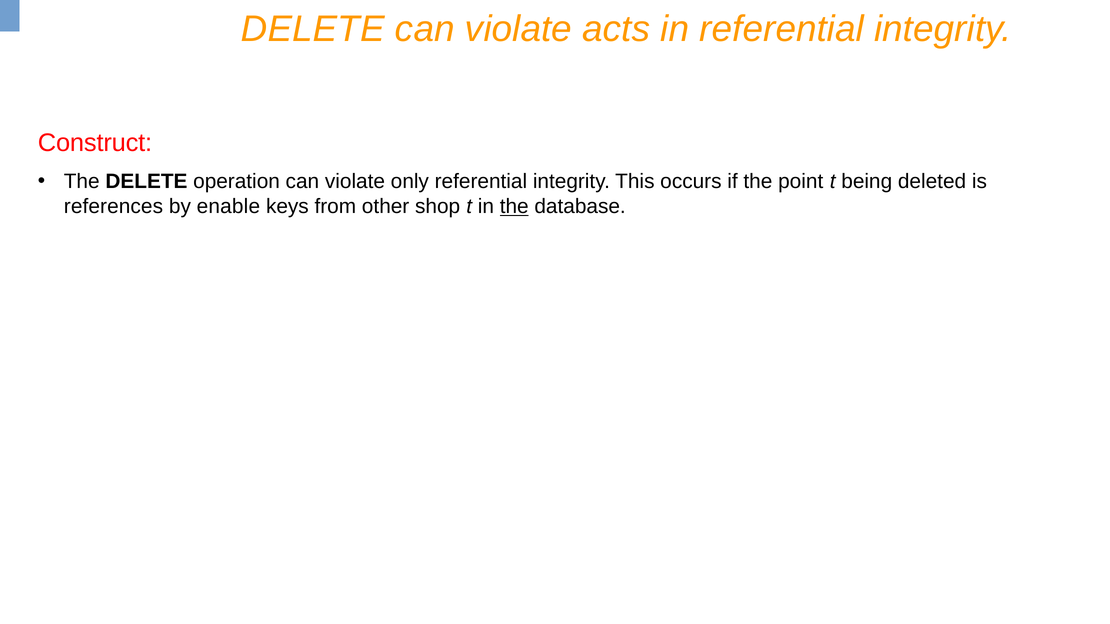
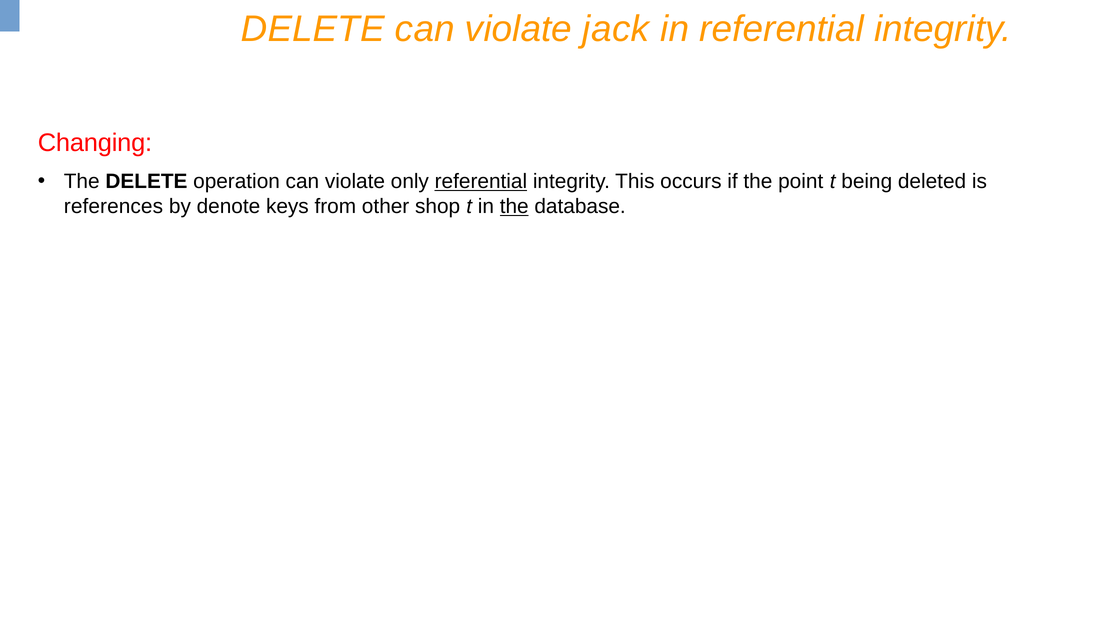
acts: acts -> jack
Construct: Construct -> Changing
referential at (481, 182) underline: none -> present
enable: enable -> denote
